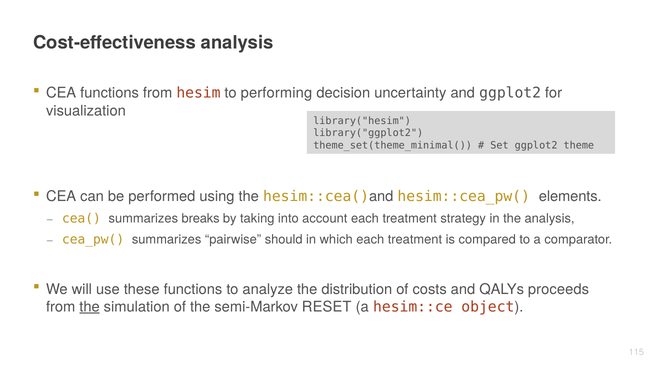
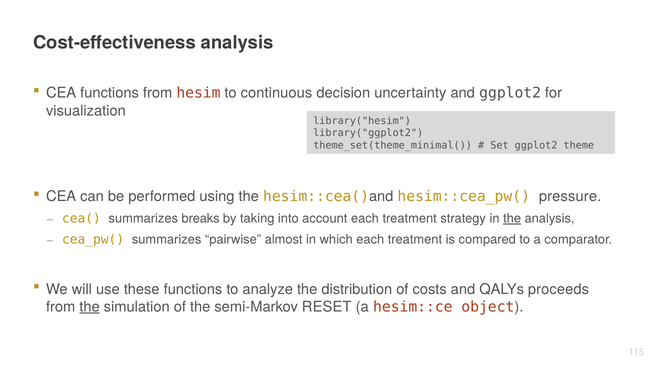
performing: performing -> continuous
elements: elements -> pressure
the at (512, 219) underline: none -> present
should: should -> almost
